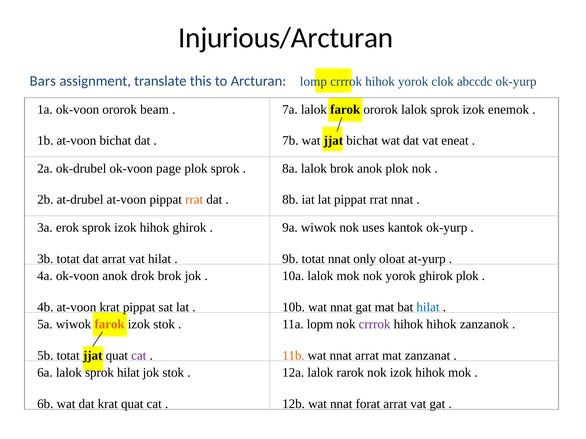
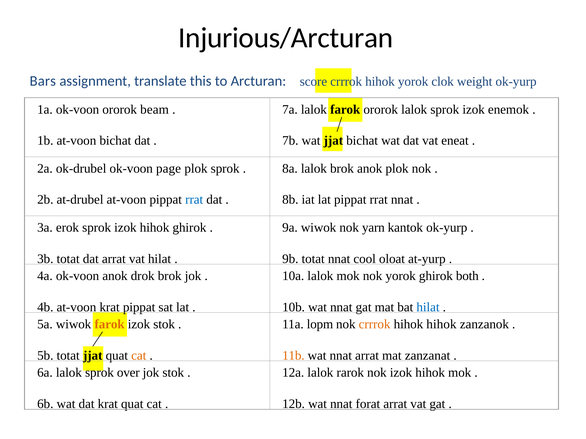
lomp: lomp -> score
abccdc: abccdc -> weight
rrat at (194, 200) colour: orange -> blue
uses: uses -> yarn
only: only -> cool
ghirok plok: plok -> both
crrrok at (375, 325) colour: purple -> orange
cat at (139, 356) colour: purple -> orange
sprok hilat: hilat -> over
